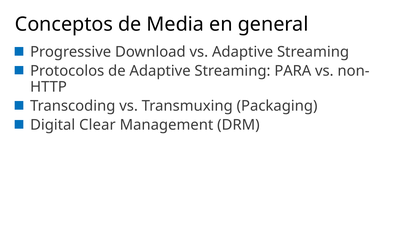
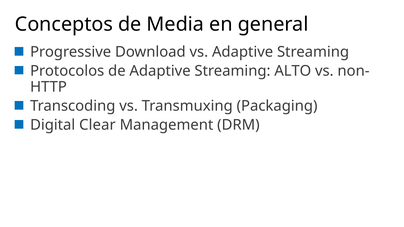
PARA: PARA -> ALTO
